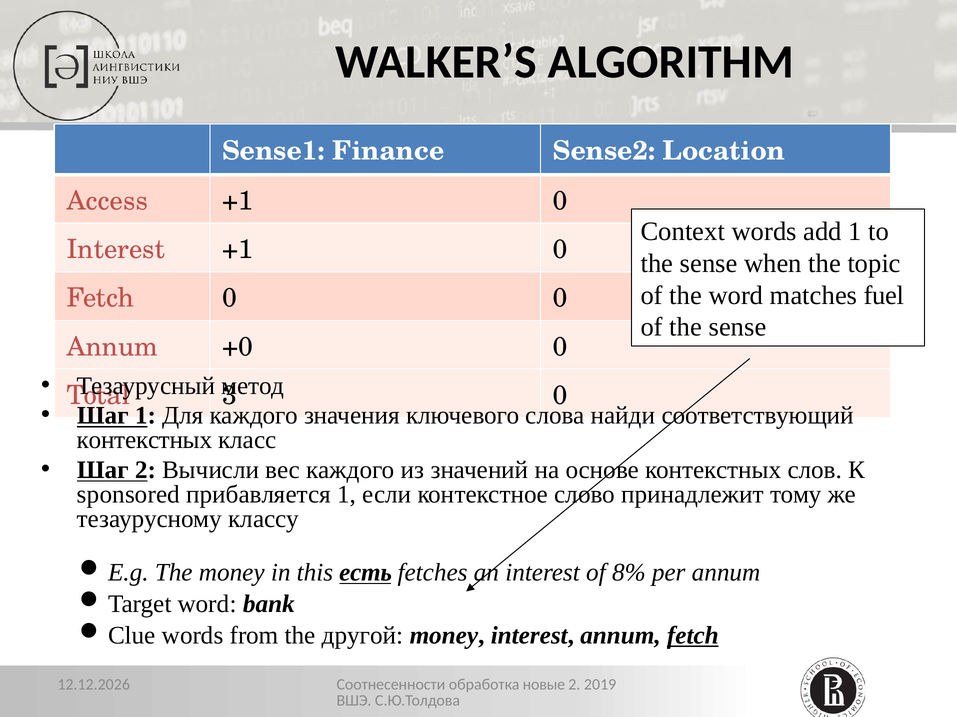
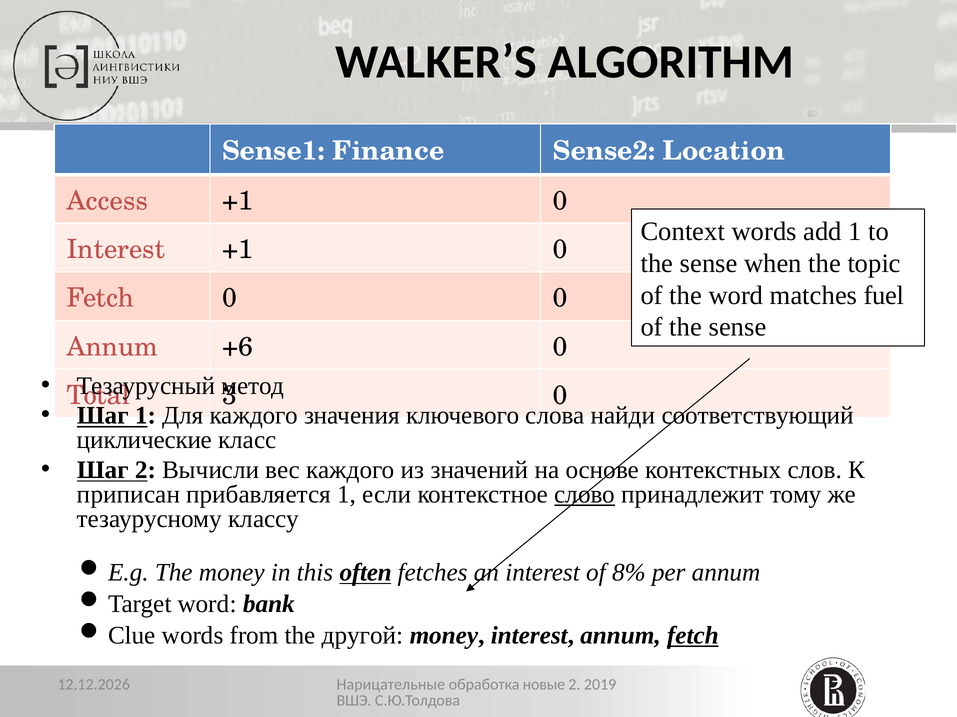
+0: +0 -> +6
контекстных at (145, 441): контекстных -> циклические
sponsored: sponsored -> приписан
слово underline: none -> present
есть: есть -> often
Соотнесенности: Соотнесенности -> Нарицательные
